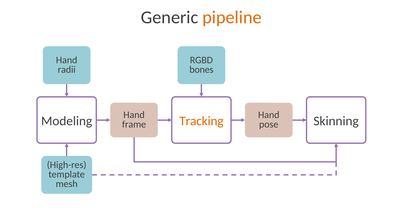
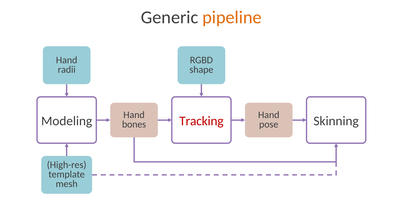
bones: bones -> shape
Tracking colour: orange -> red
frame: frame -> bones
